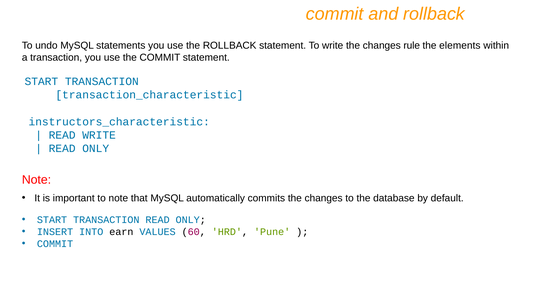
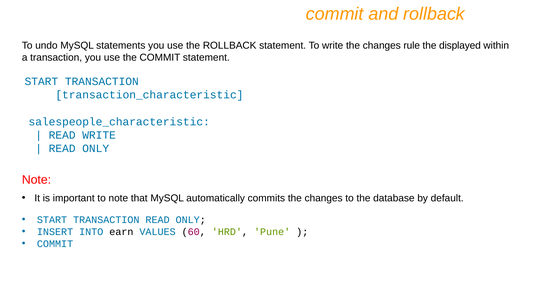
elements: elements -> displayed
instructors_characteristic: instructors_characteristic -> salespeople_characteristic
